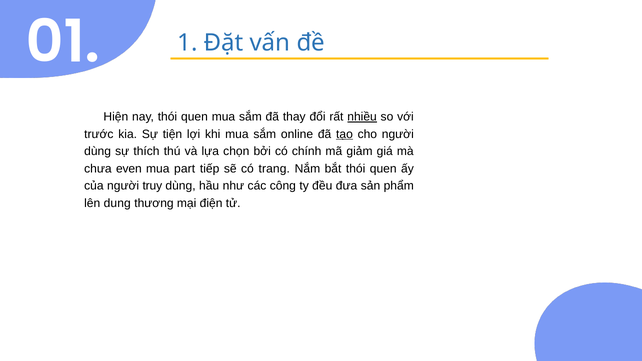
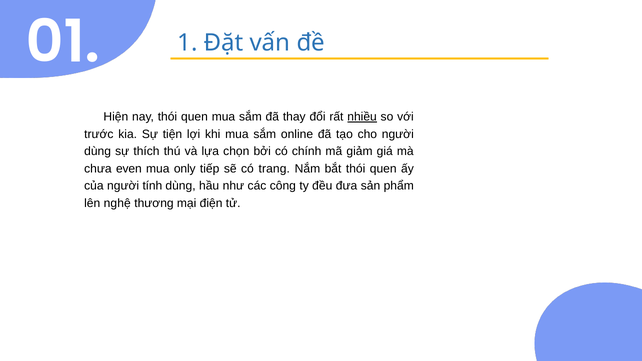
tạo underline: present -> none
part: part -> only
truy: truy -> tính
dung: dung -> nghệ
